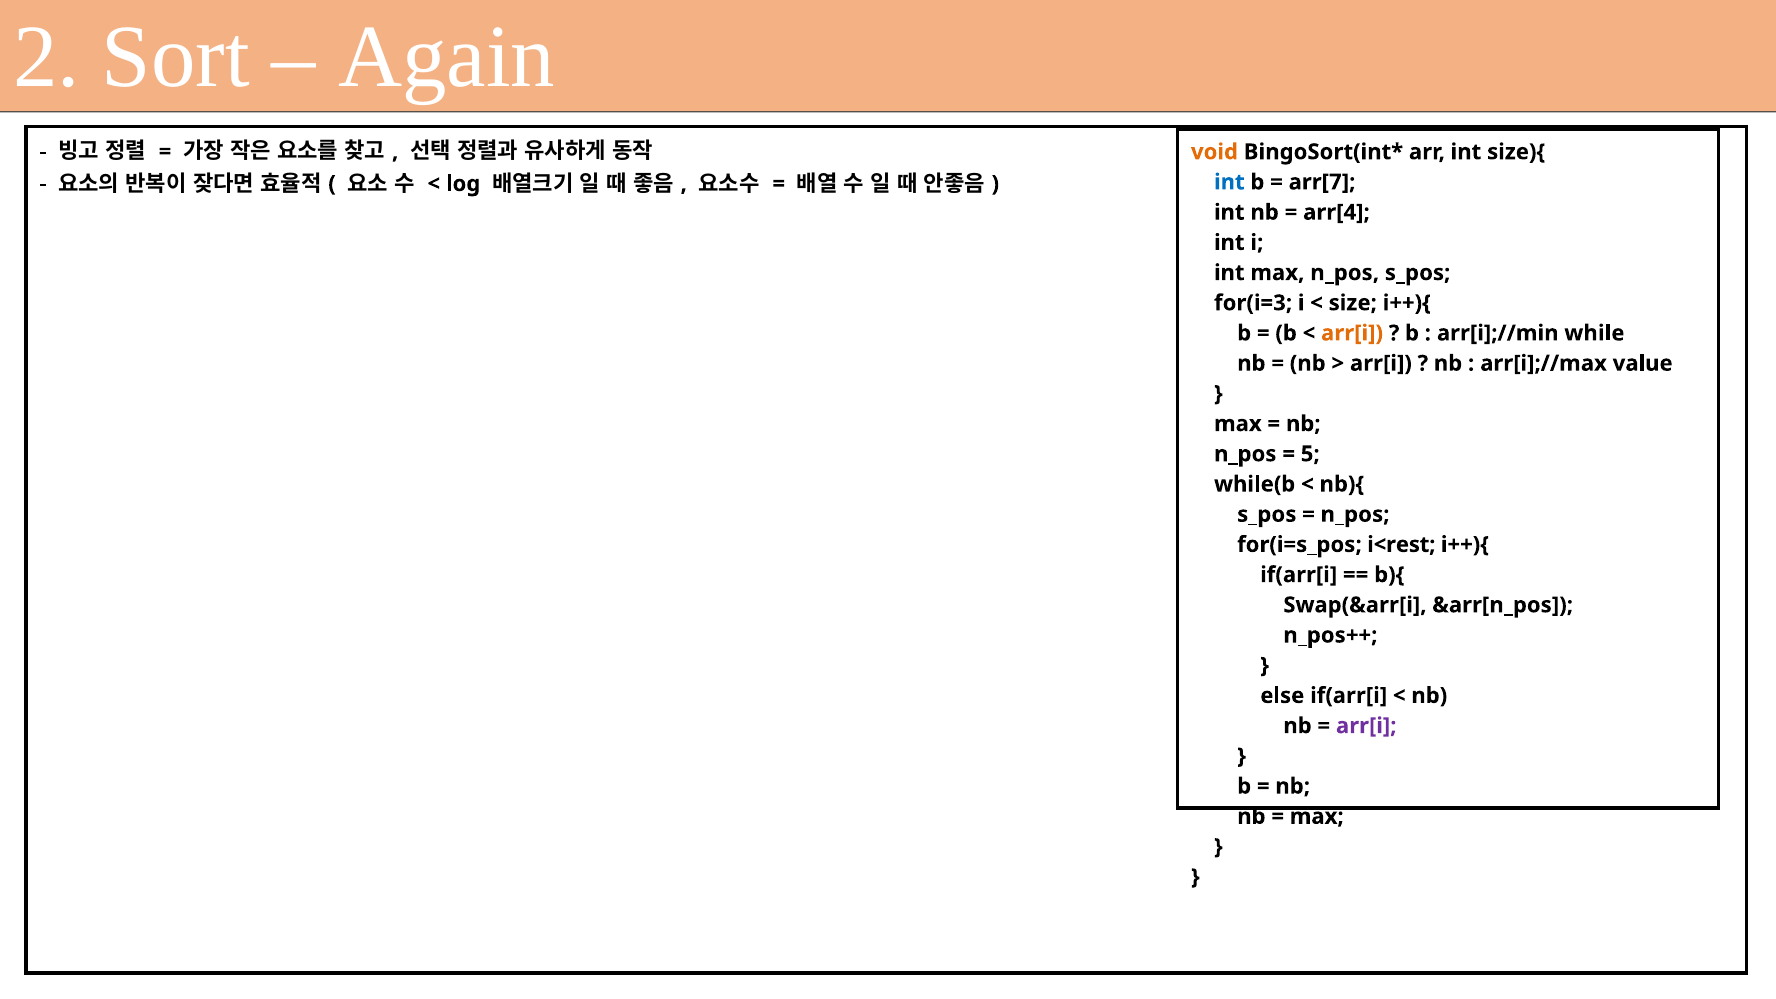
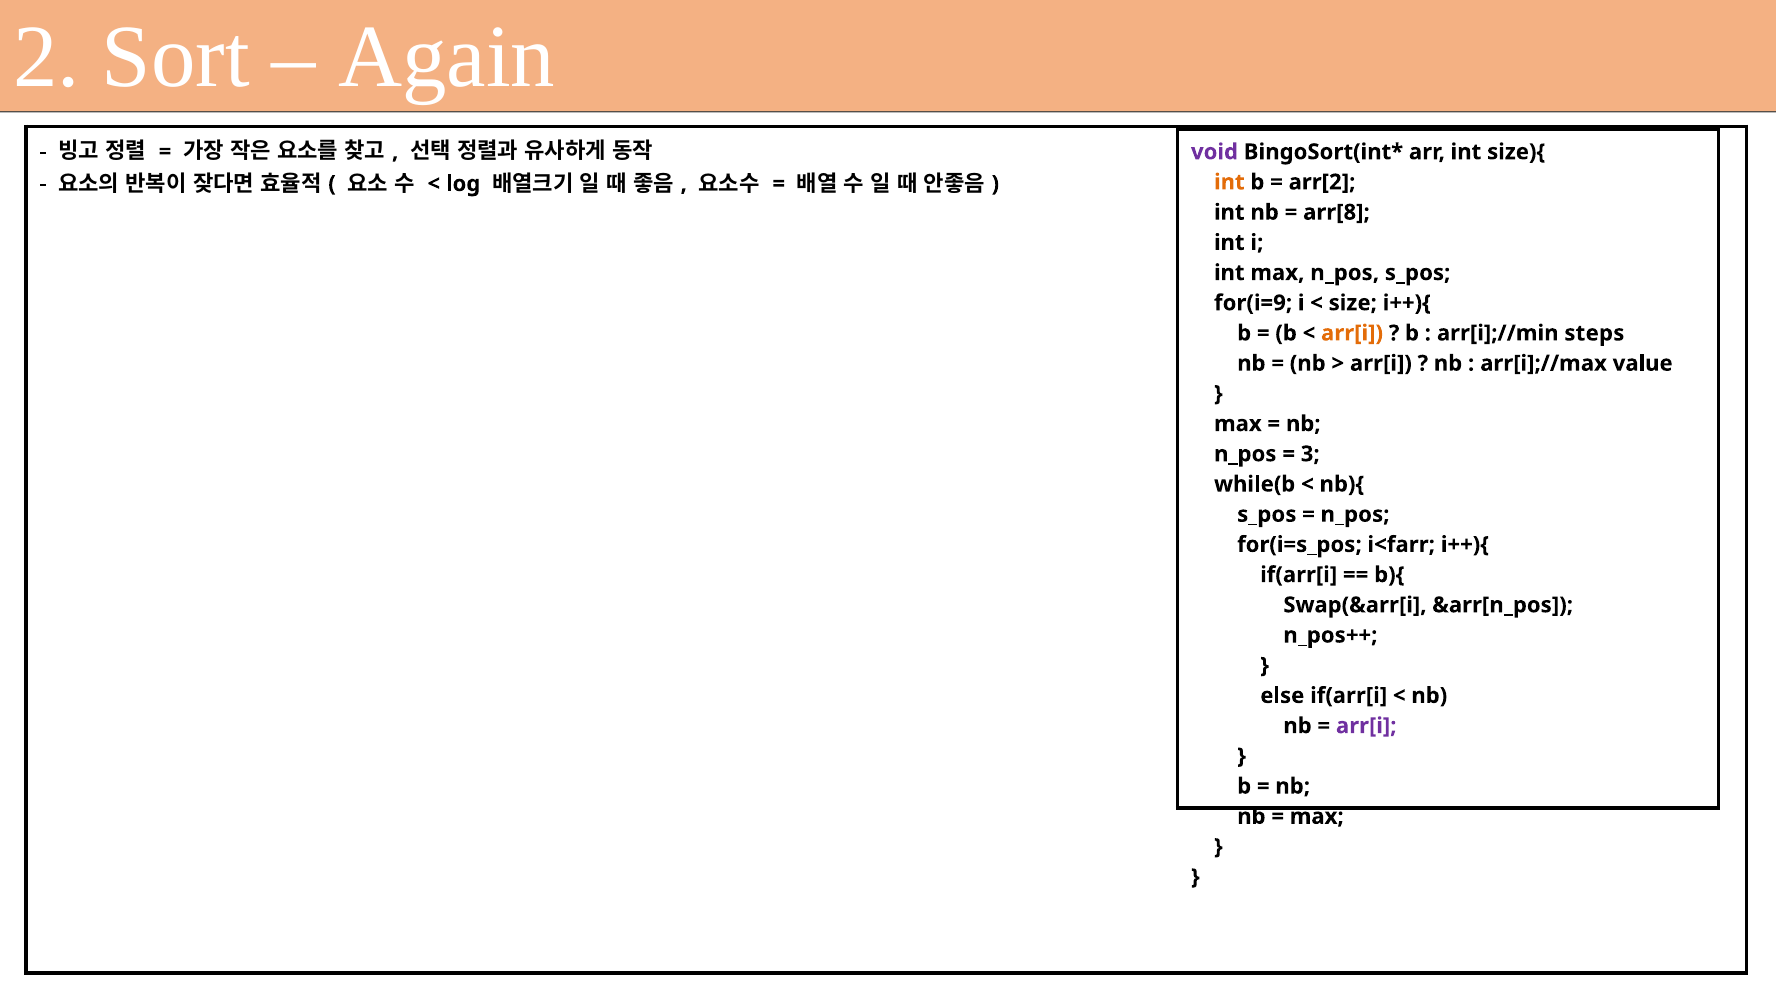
void colour: orange -> purple
int at (1229, 182) colour: blue -> orange
arr[7: arr[7 -> arr[2
arr[4: arr[4 -> arr[8
for(i=3: for(i=3 -> for(i=9
while: while -> steps
5: 5 -> 3
i<rest: i<rest -> i<farr
